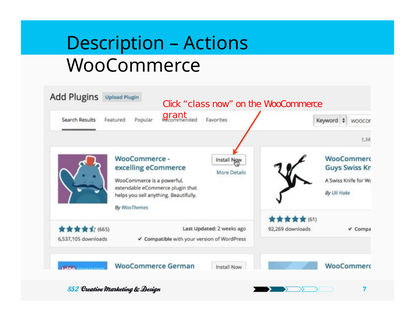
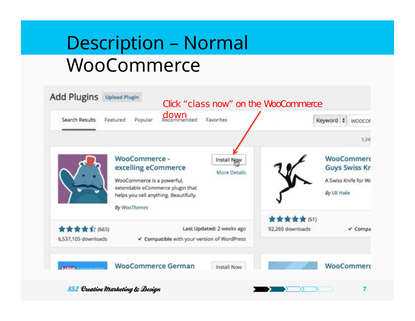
Actions: Actions -> Normal
grant: grant -> down
